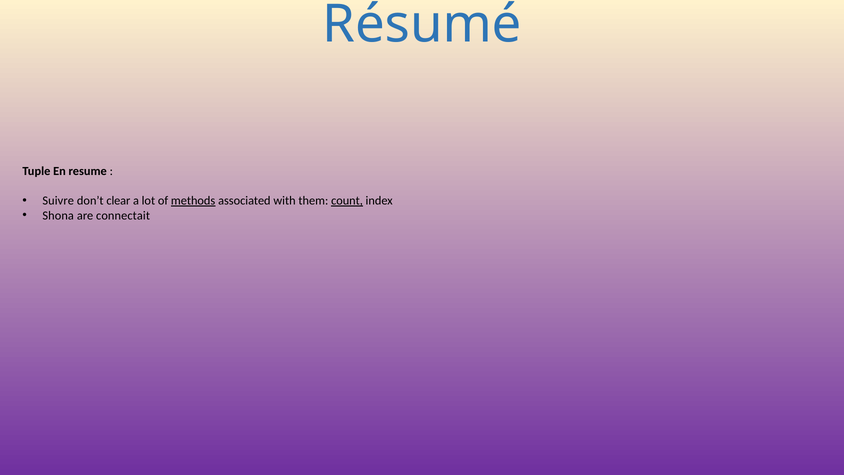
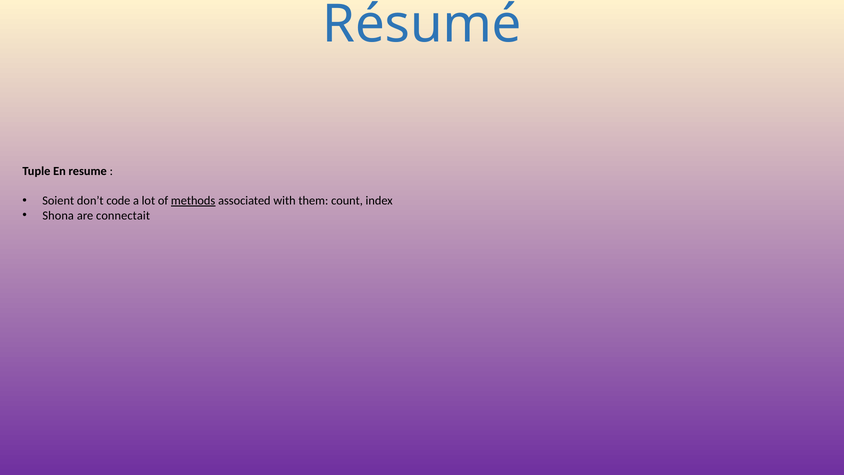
Suivre: Suivre -> Soient
clear: clear -> code
count underline: present -> none
